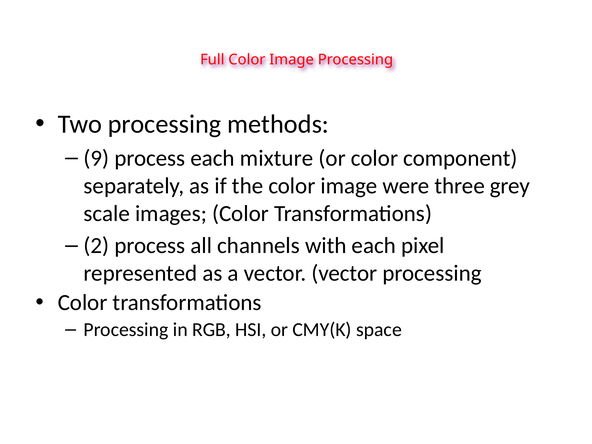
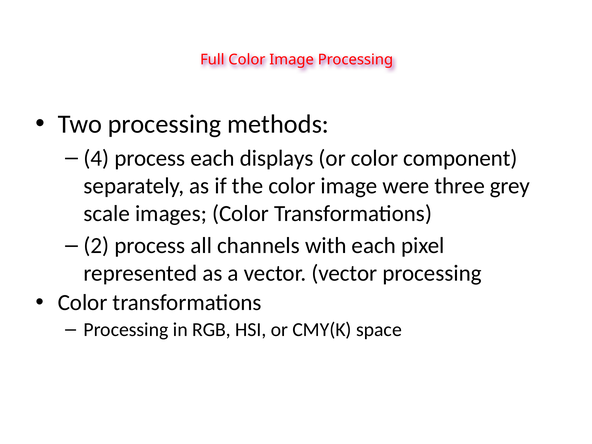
9: 9 -> 4
mixture: mixture -> displays
